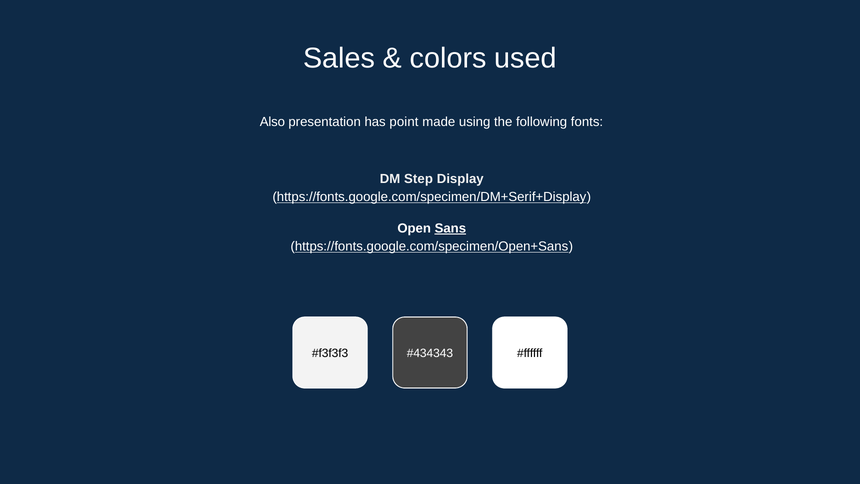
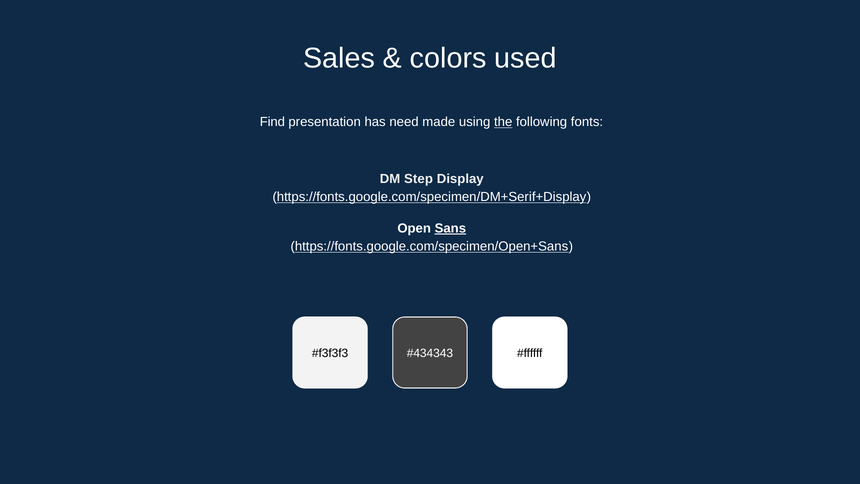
Also: Also -> Find
point: point -> need
the underline: none -> present
